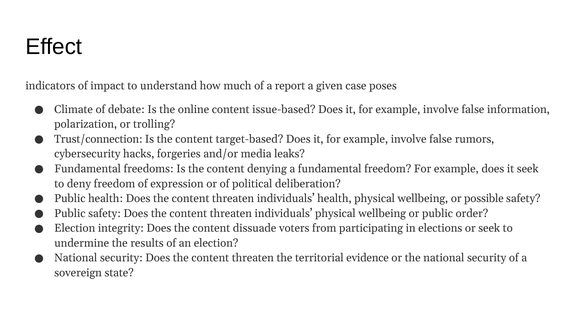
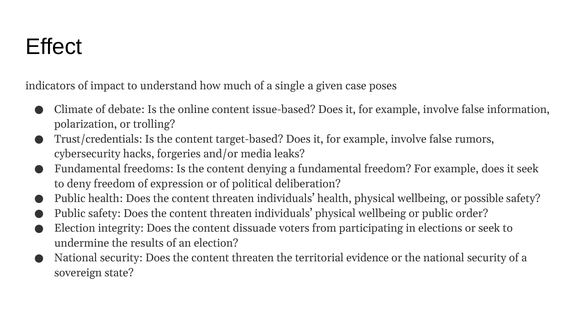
report: report -> single
Trust/connection: Trust/connection -> Trust/credentials
